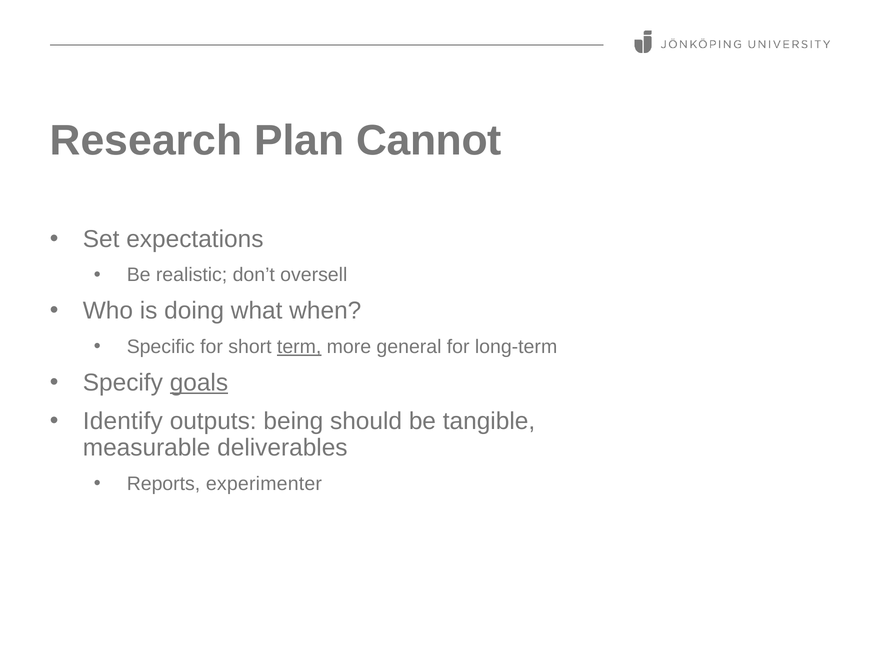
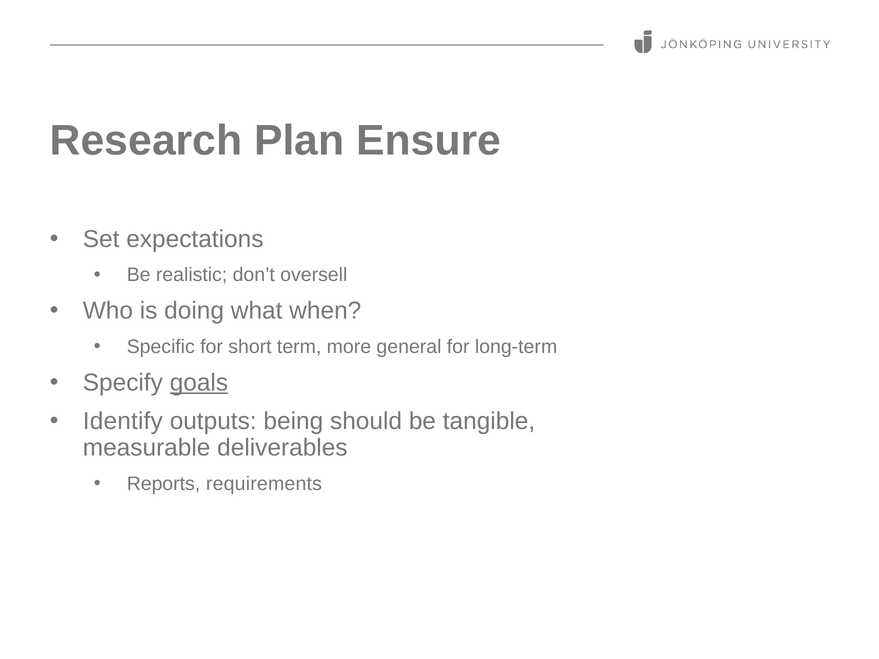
Cannot: Cannot -> Ensure
term underline: present -> none
experimenter: experimenter -> requirements
